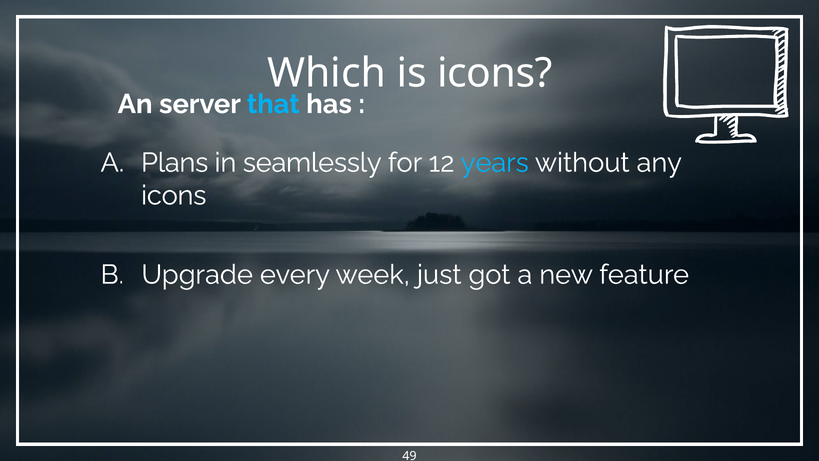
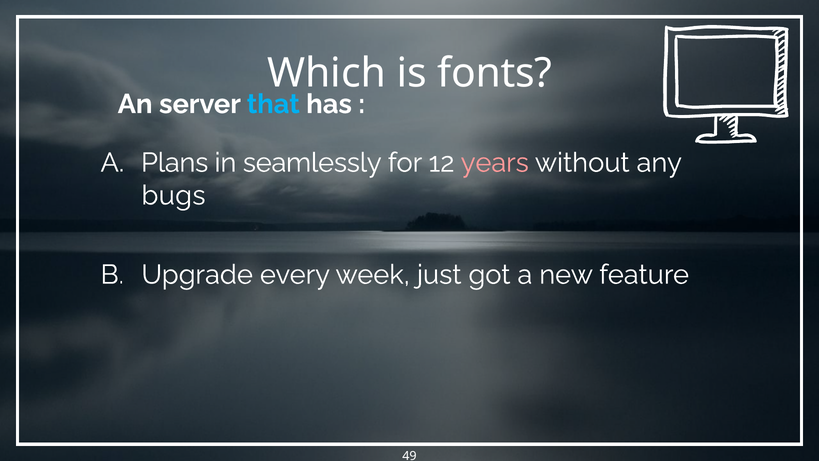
is icons: icons -> fonts
years colour: light blue -> pink
icons at (174, 195): icons -> bugs
